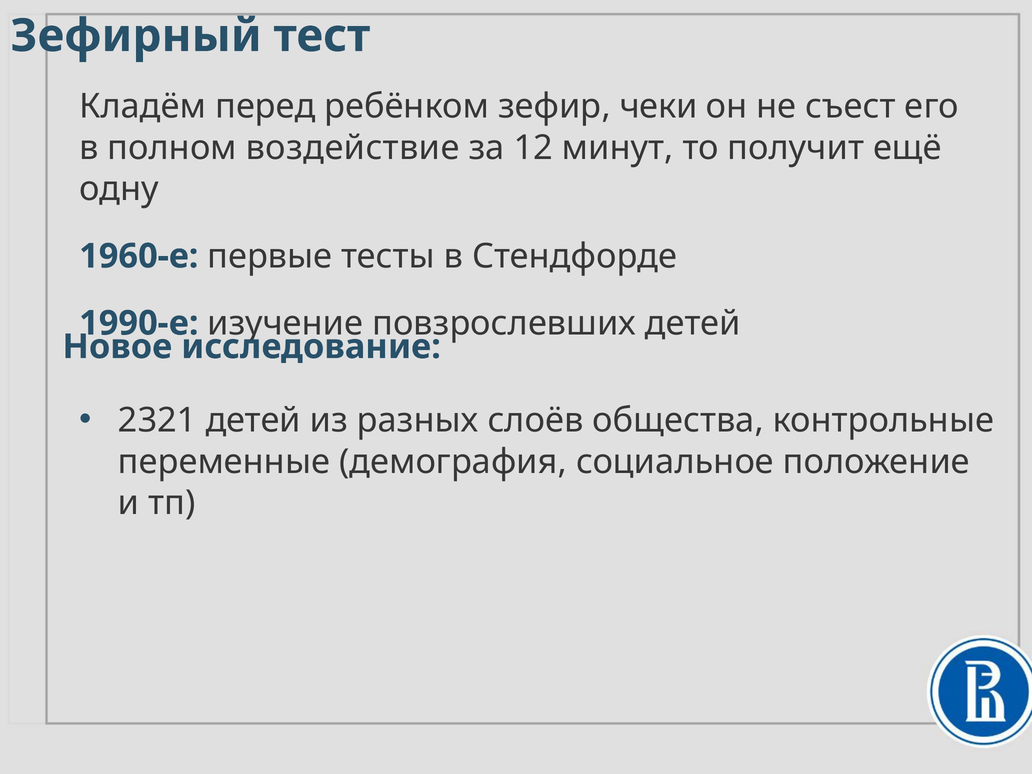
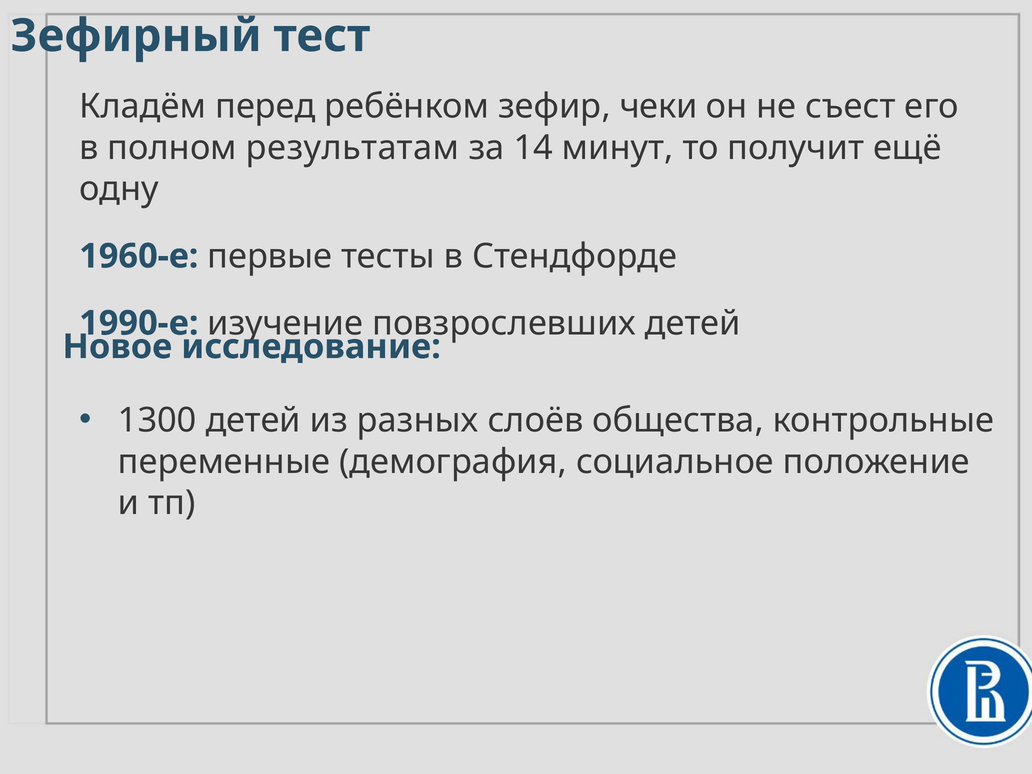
воздействие: воздействие -> результатам
12: 12 -> 14
2321: 2321 -> 1300
